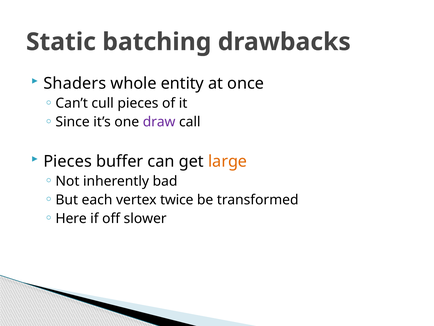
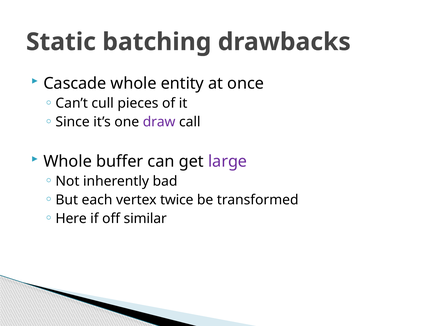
Shaders: Shaders -> Cascade
Pieces at (68, 161): Pieces -> Whole
large colour: orange -> purple
slower: slower -> similar
